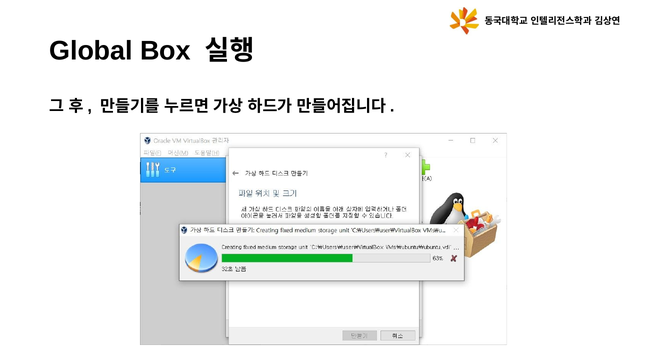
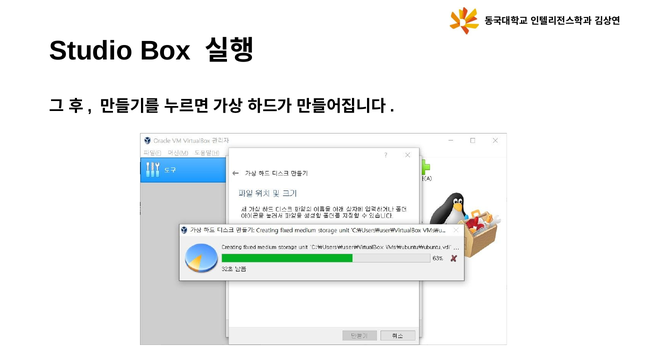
Global: Global -> Studio
